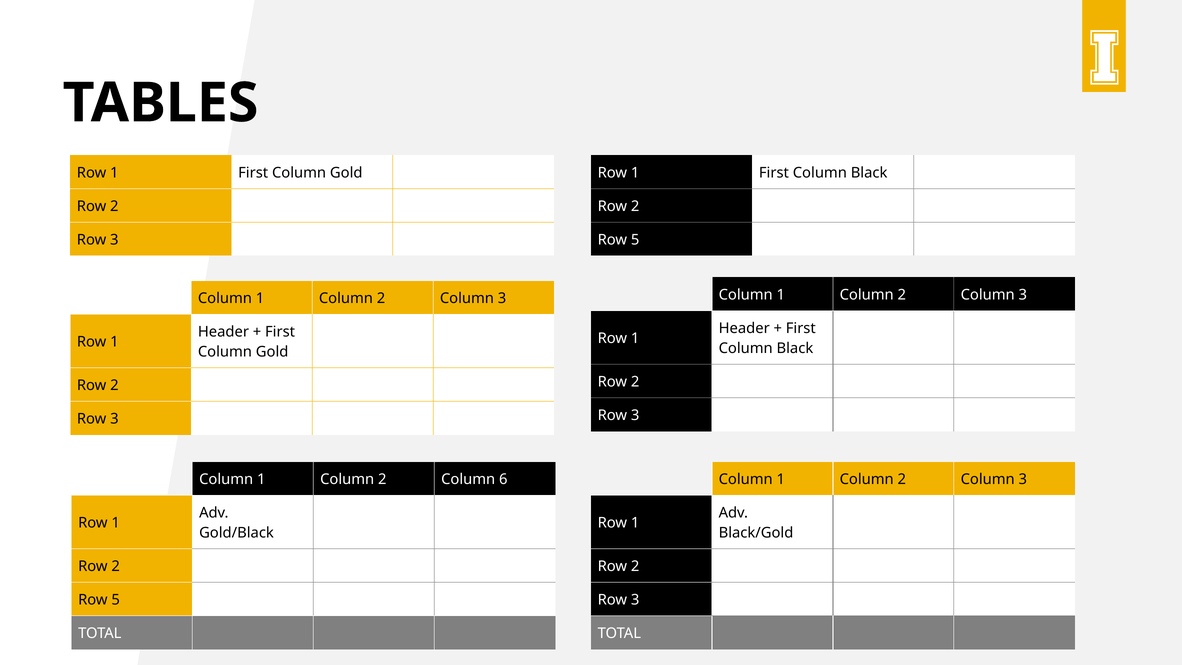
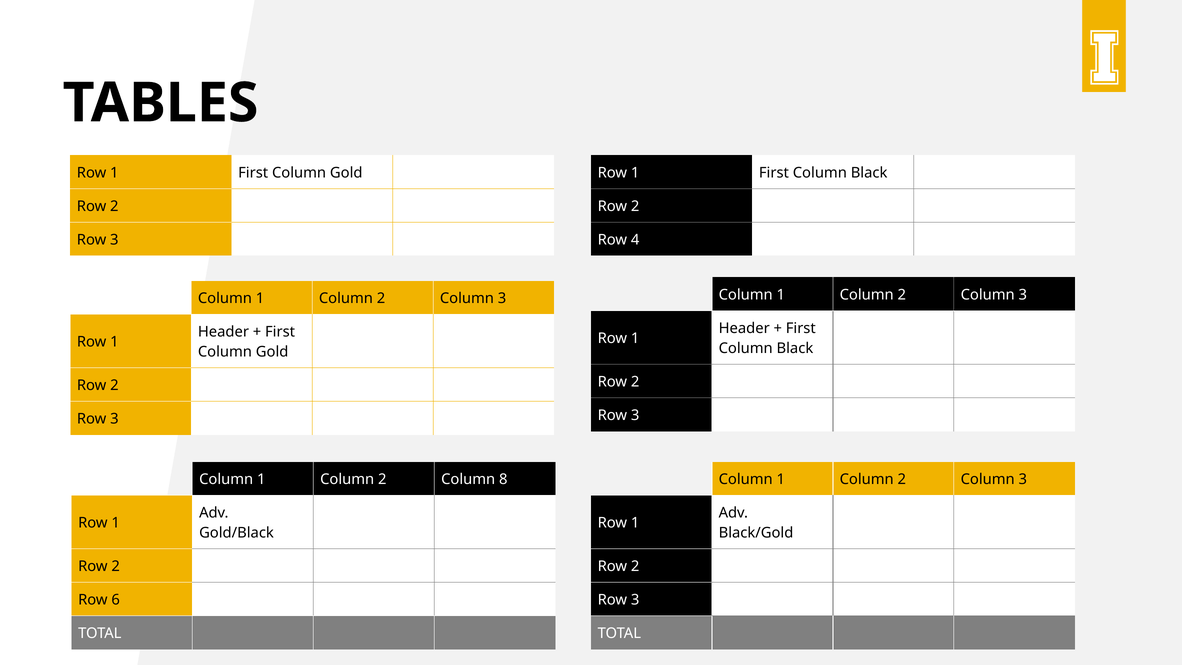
5 at (635, 240): 5 -> 4
6: 6 -> 8
5 at (116, 600): 5 -> 6
